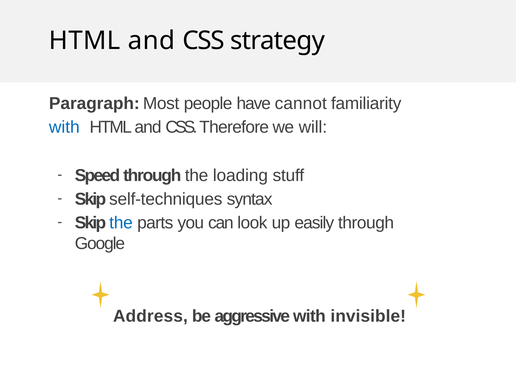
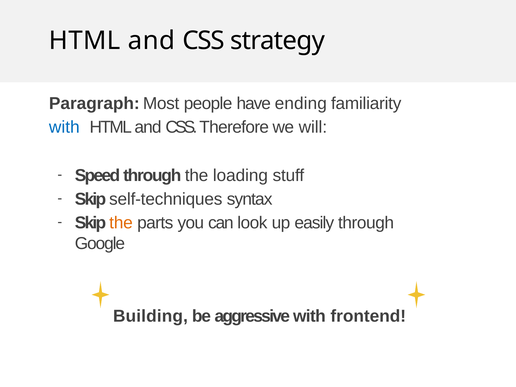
cannot: cannot -> ending
the at (121, 223) colour: blue -> orange
Address: Address -> Building
invisible: invisible -> frontend
